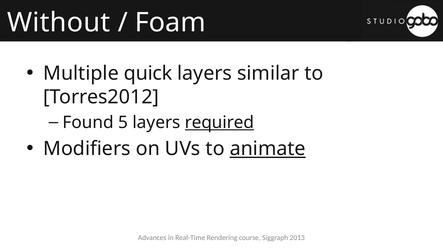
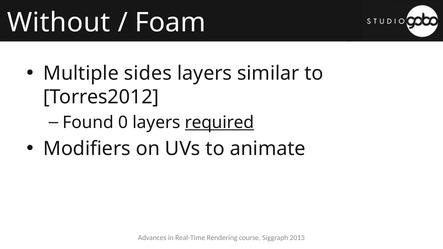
quick: quick -> sides
5: 5 -> 0
animate underline: present -> none
